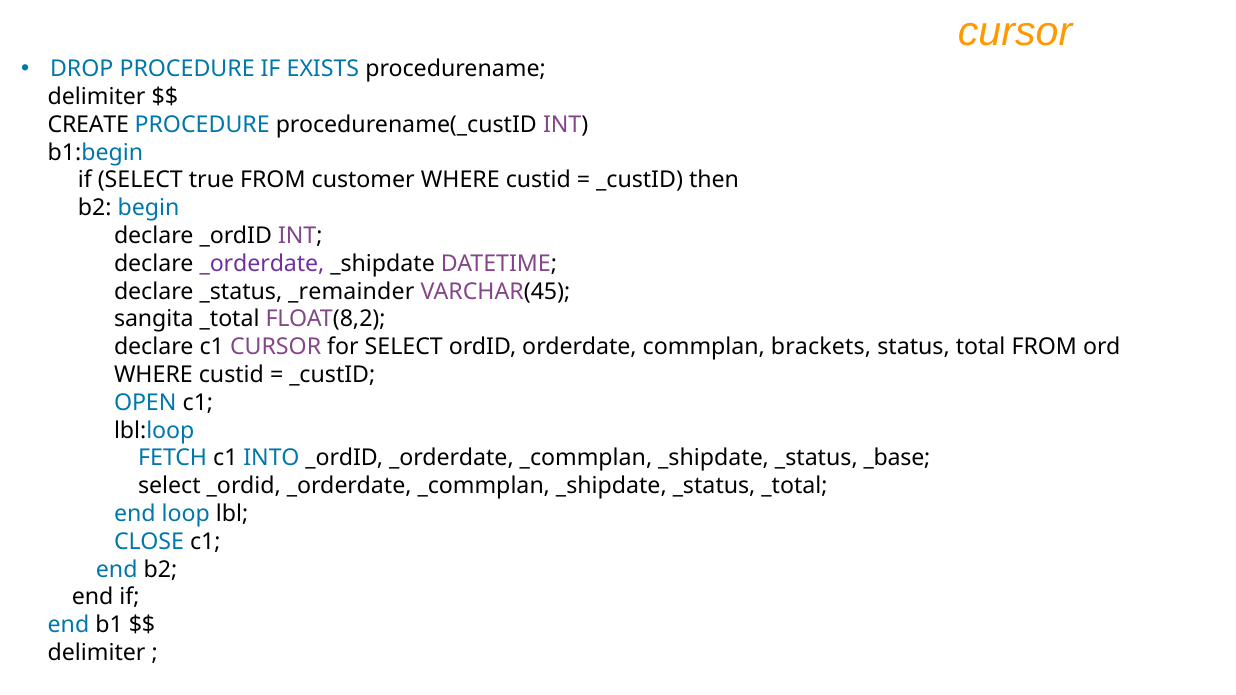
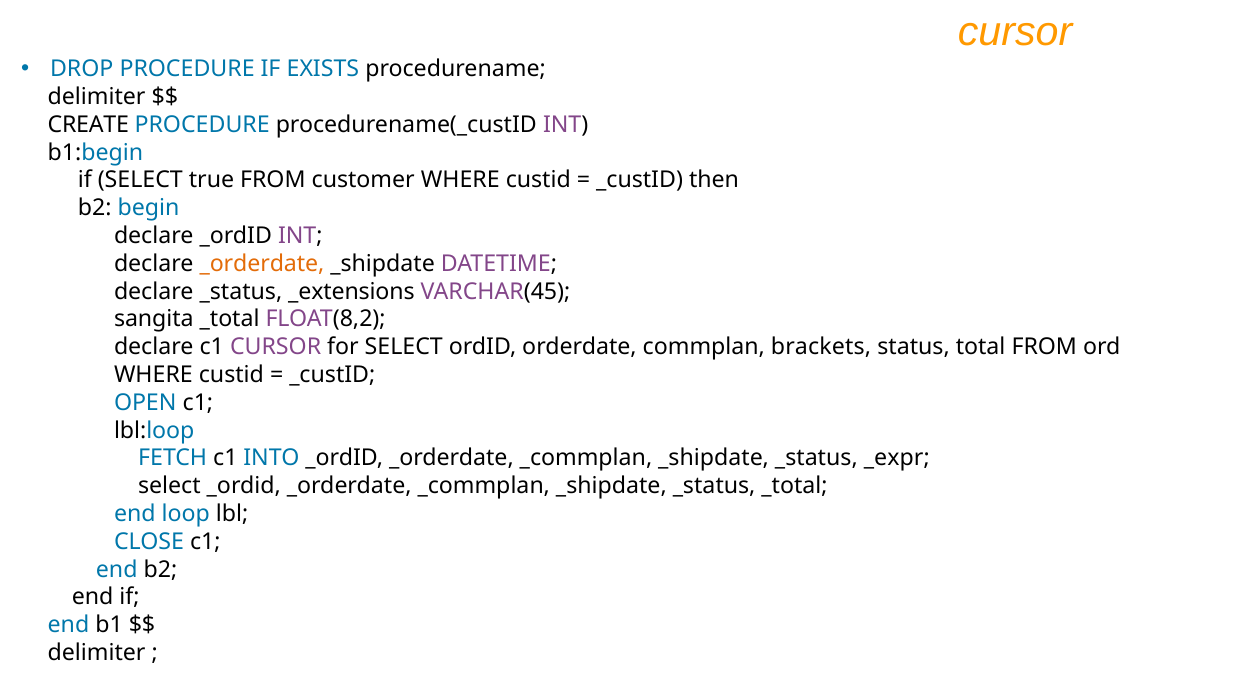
_orderdate at (262, 264) colour: purple -> orange
_remainder: _remainder -> _extensions
_base: _base -> _expr
